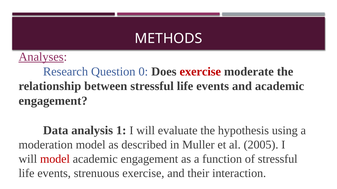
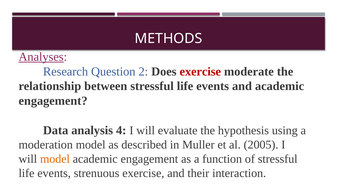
0: 0 -> 2
1: 1 -> 4
model at (55, 159) colour: red -> orange
